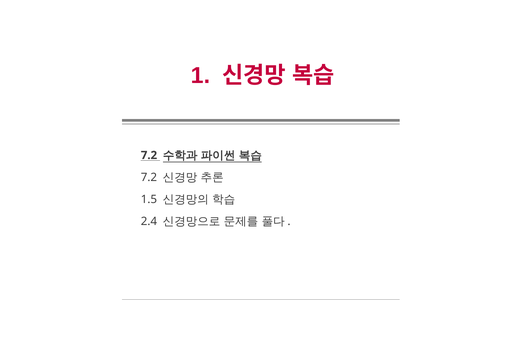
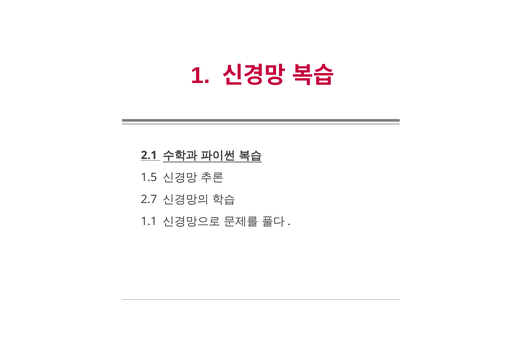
7.2 at (149, 155): 7.2 -> 2.1
7.2 at (149, 178): 7.2 -> 1.5
1.5: 1.5 -> 2.7
2.4: 2.4 -> 1.1
